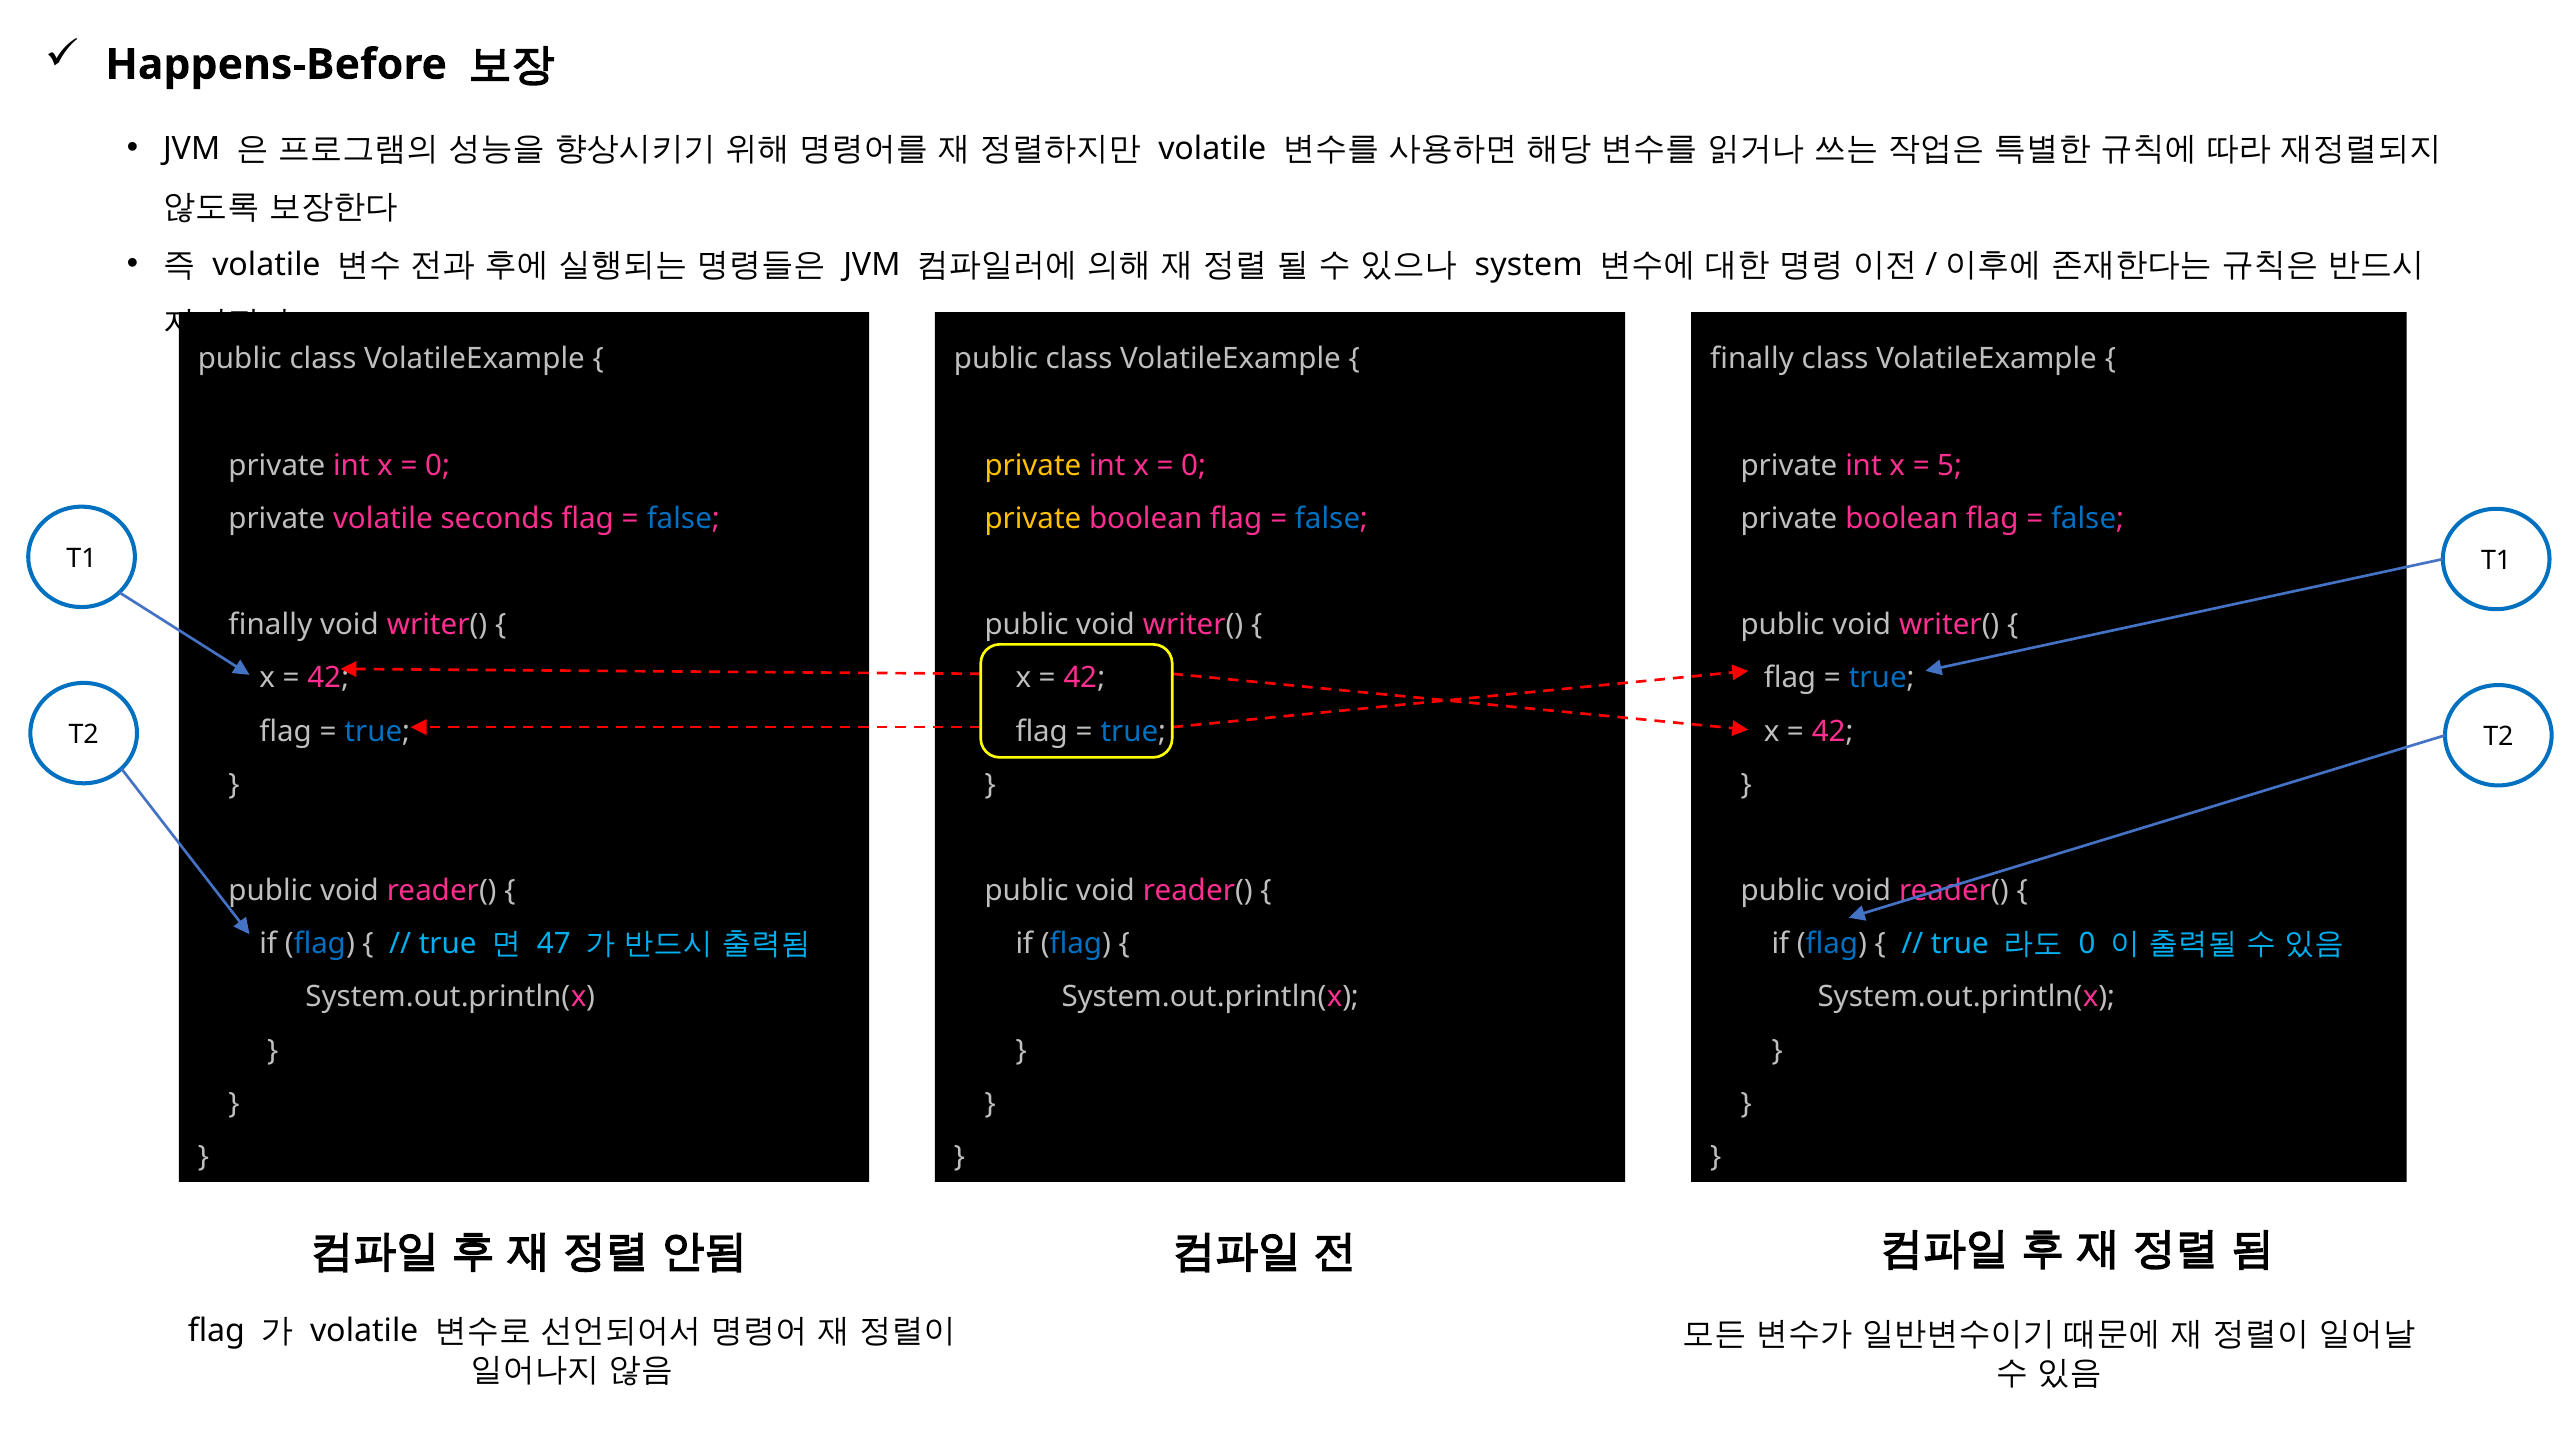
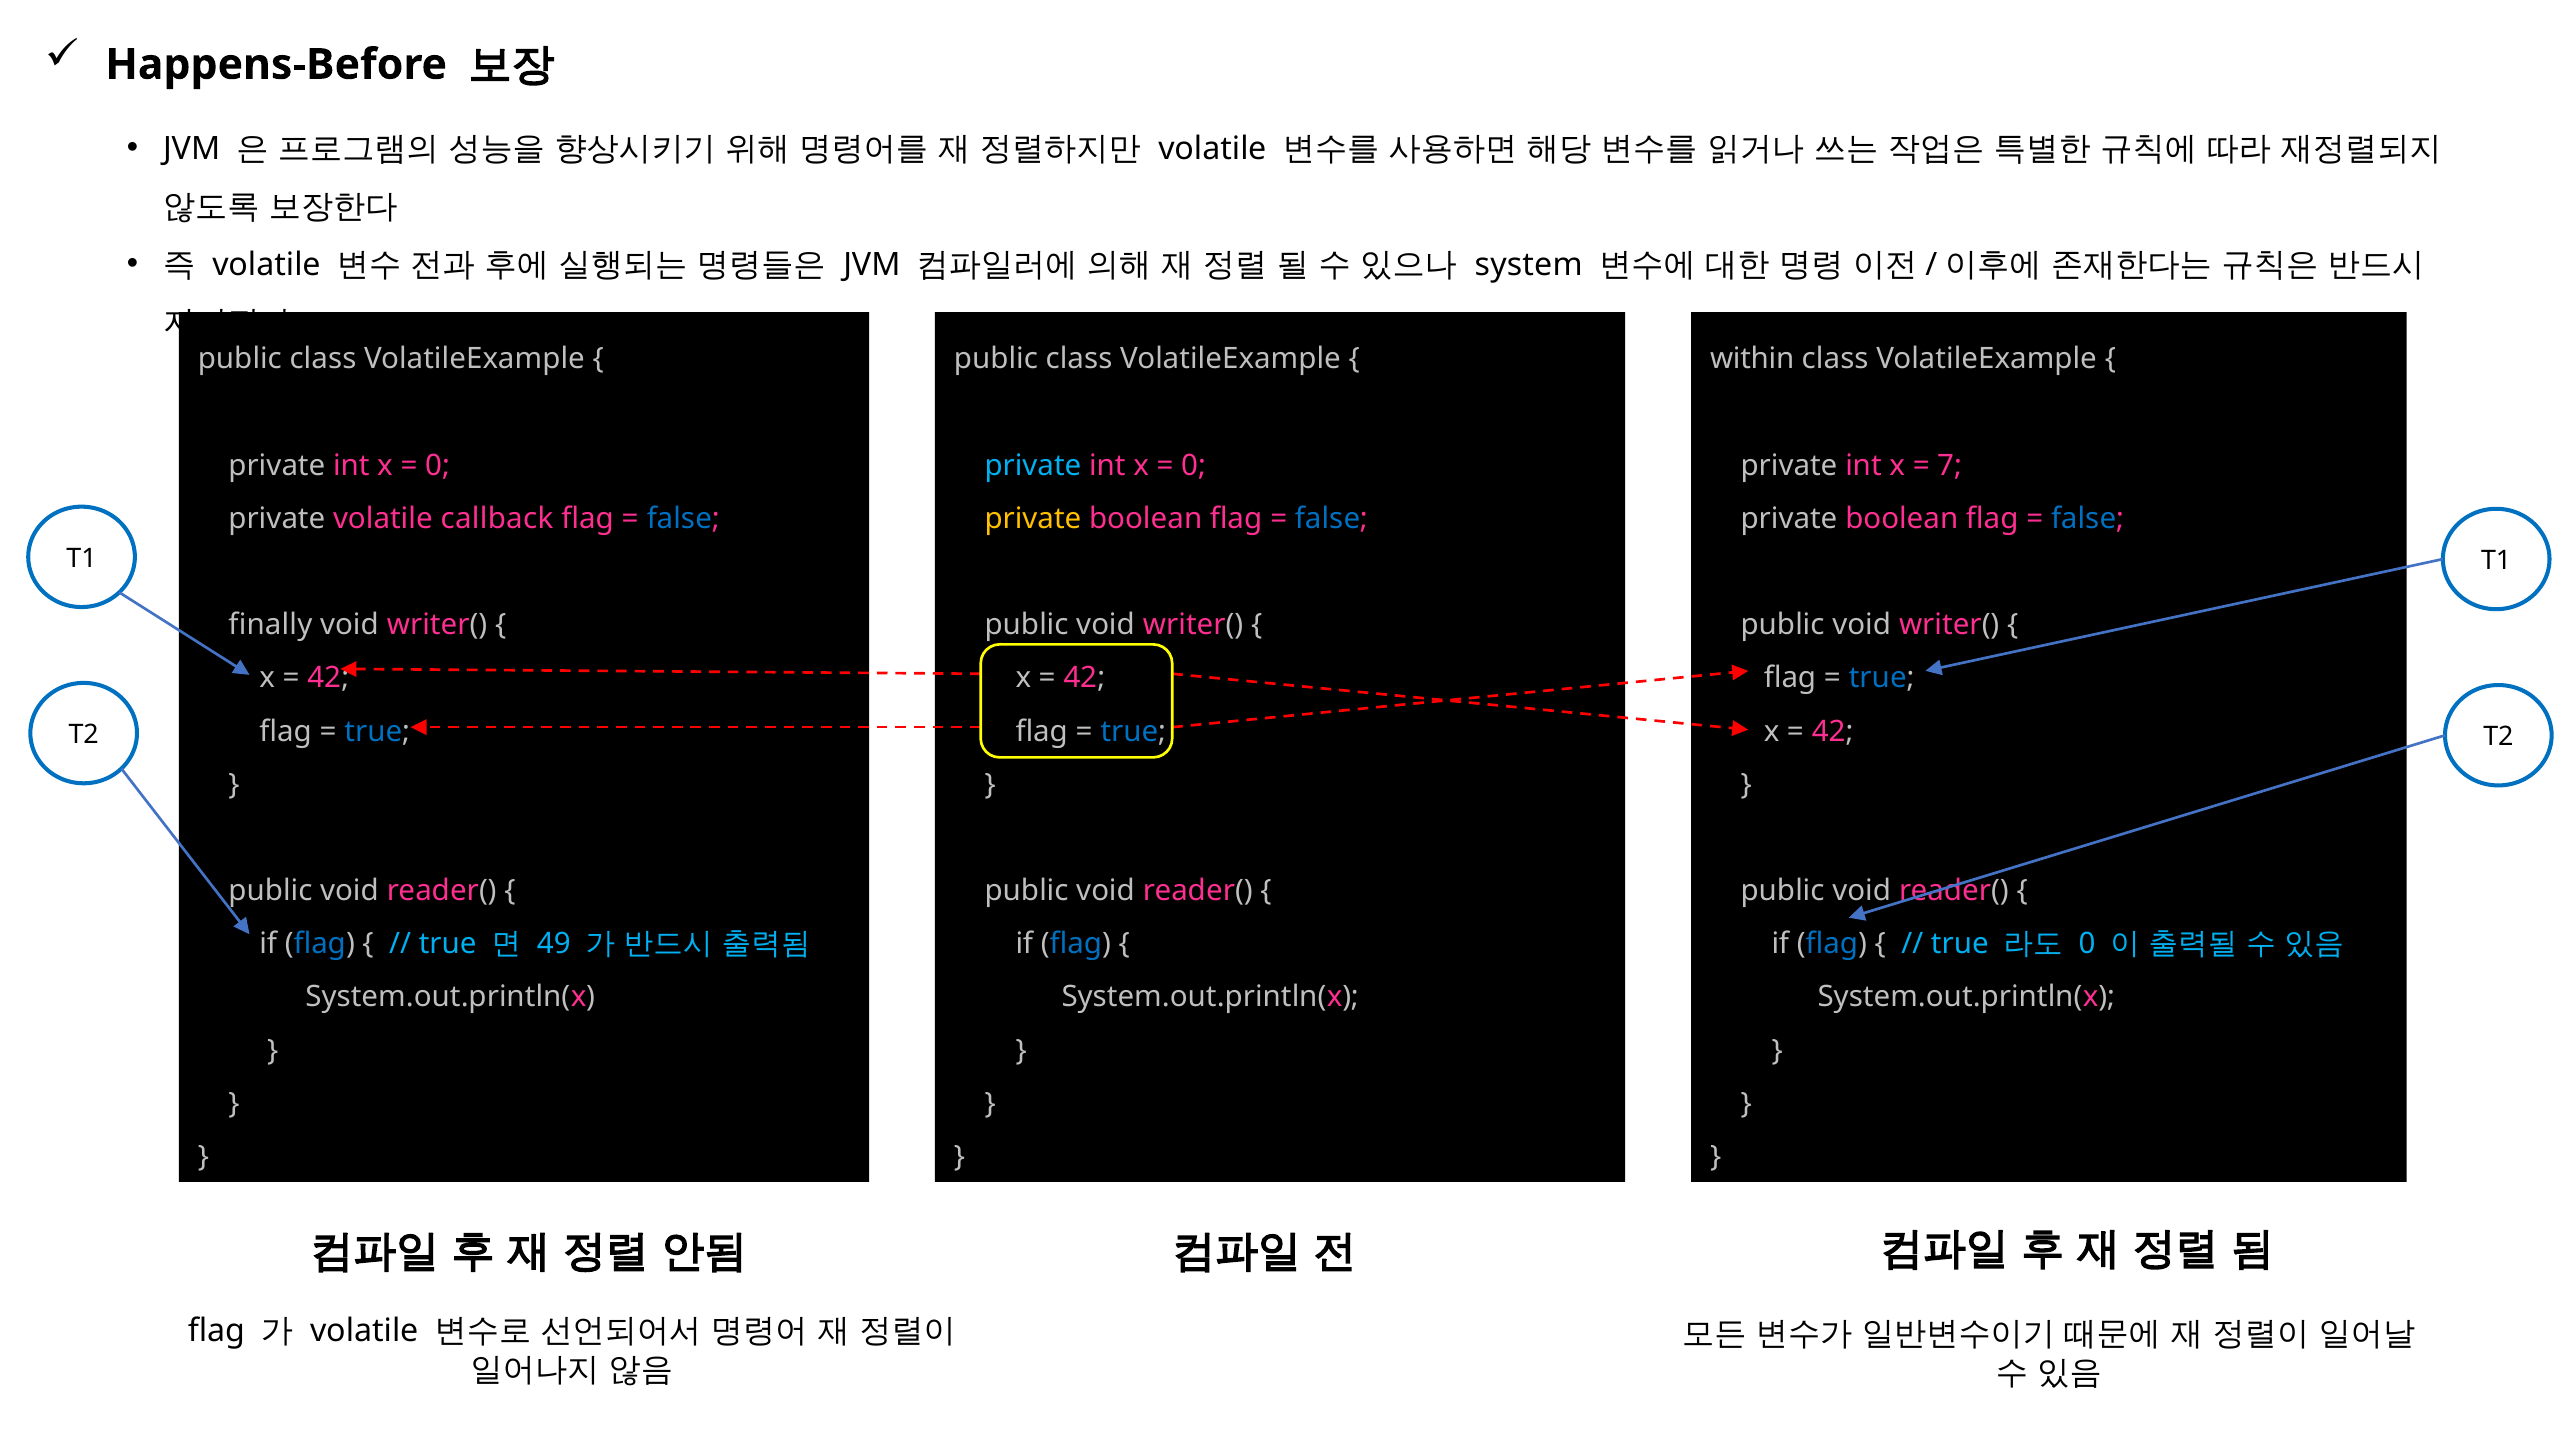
finally at (1752, 359): finally -> within
private at (1033, 465) colour: yellow -> light blue
5: 5 -> 7
seconds: seconds -> callback
47: 47 -> 49
